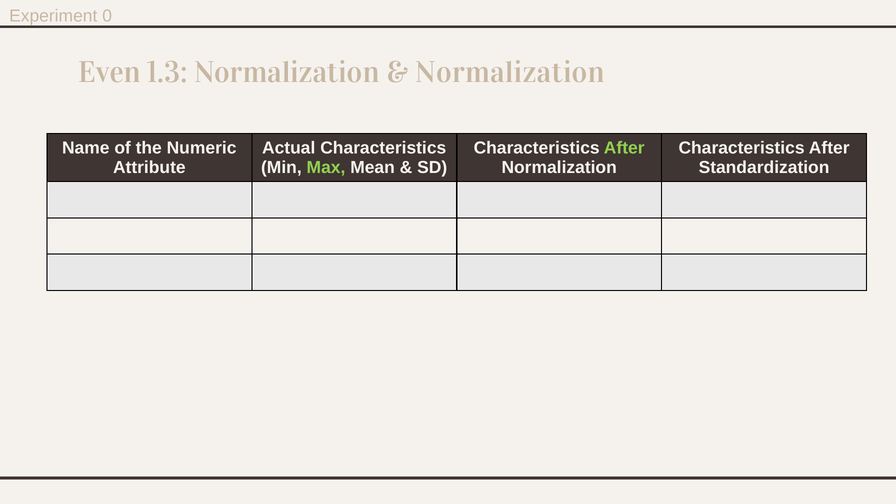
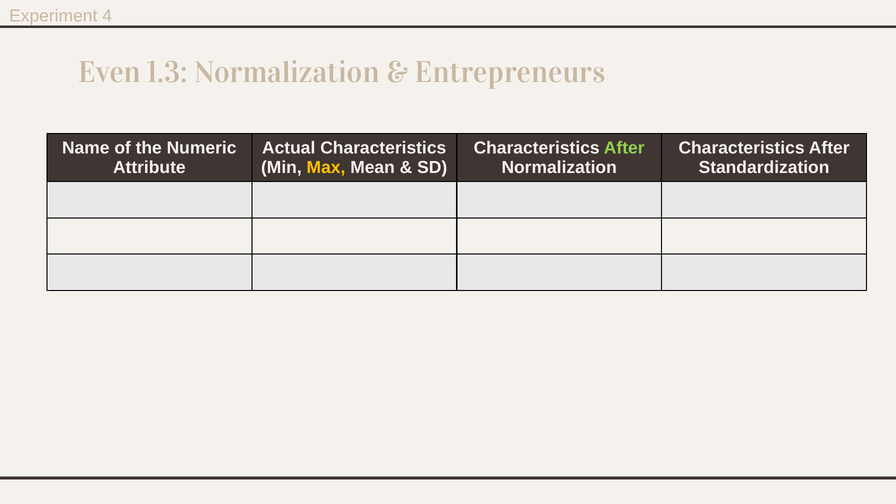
0: 0 -> 4
Normalization at (510, 73): Normalization -> Entrepreneurs
Max colour: light green -> yellow
